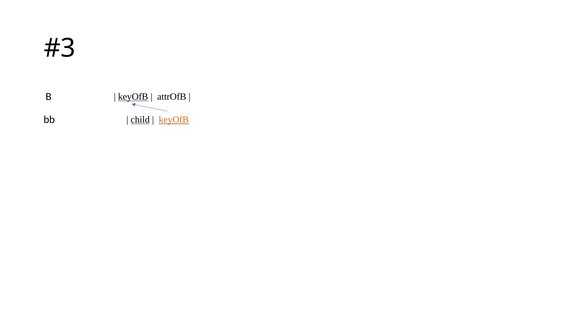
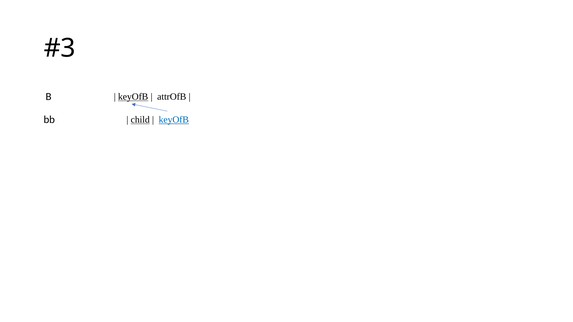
keyOfB at (174, 120) colour: orange -> blue
